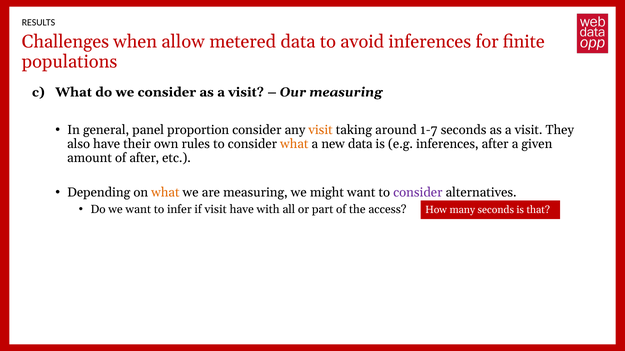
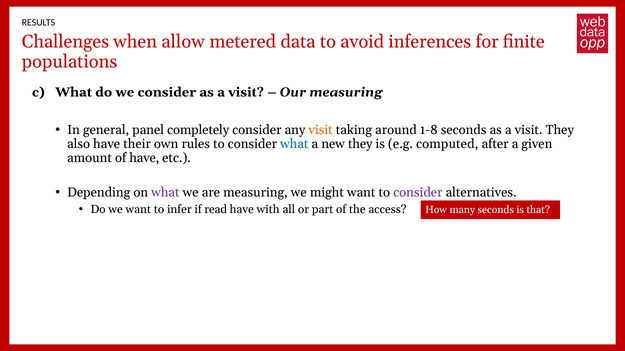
proportion: proportion -> completely
1-7: 1-7 -> 1-8
what at (294, 144) colour: orange -> blue
new data: data -> they
e.g inferences: inferences -> computed
of after: after -> have
what at (165, 193) colour: orange -> purple
if visit: visit -> read
